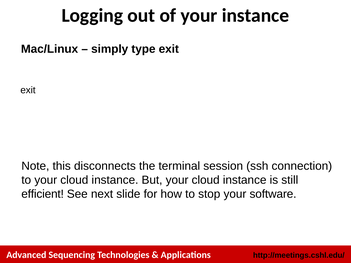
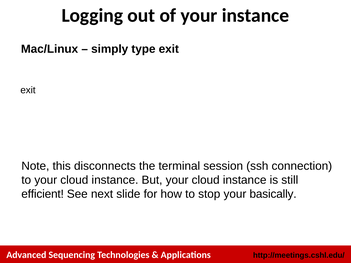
software: software -> basically
